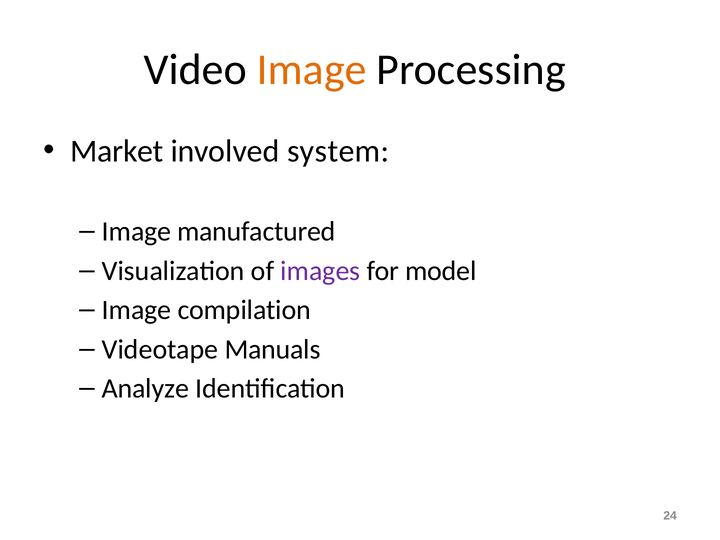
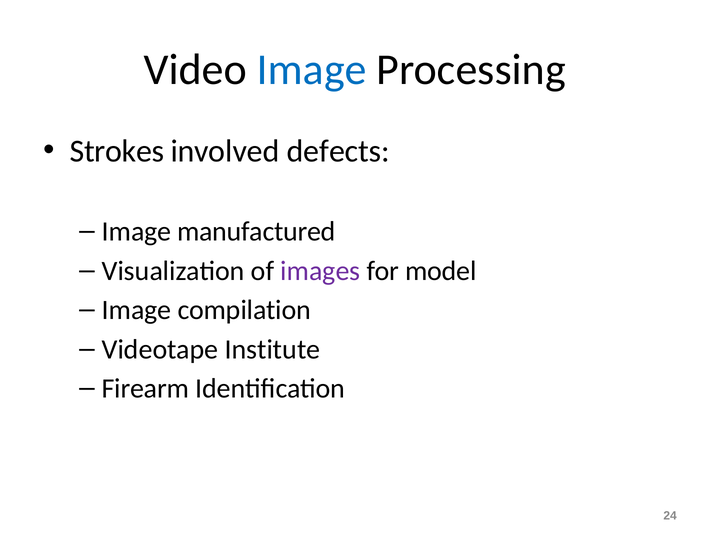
Image at (312, 70) colour: orange -> blue
Market: Market -> Strokes
system: system -> defects
Manuals: Manuals -> Institute
Analyze: Analyze -> Firearm
